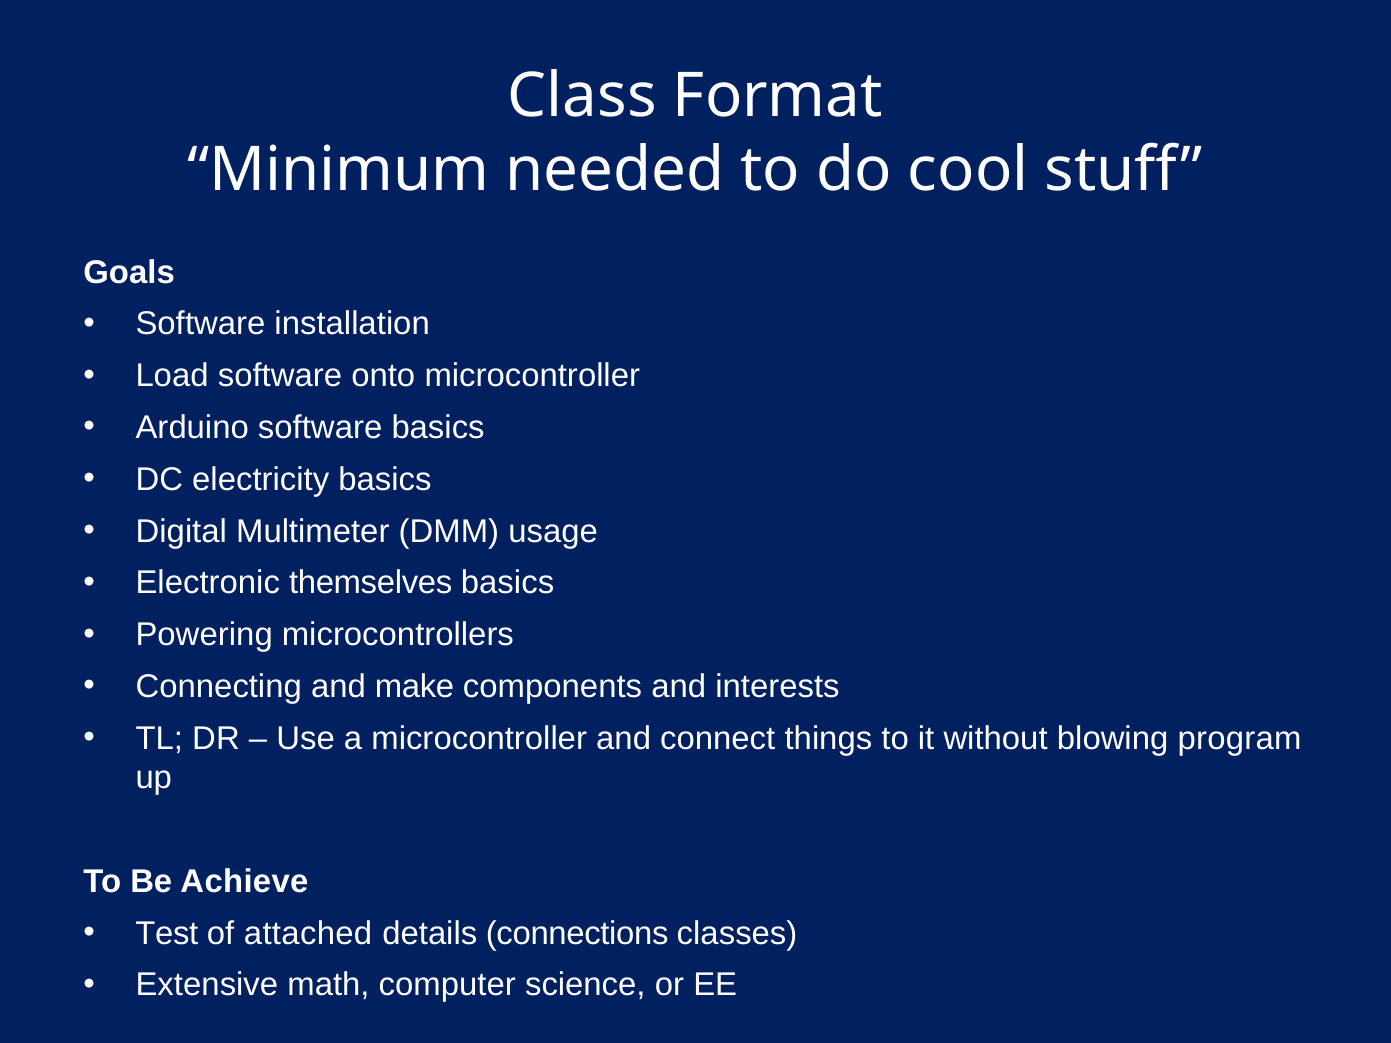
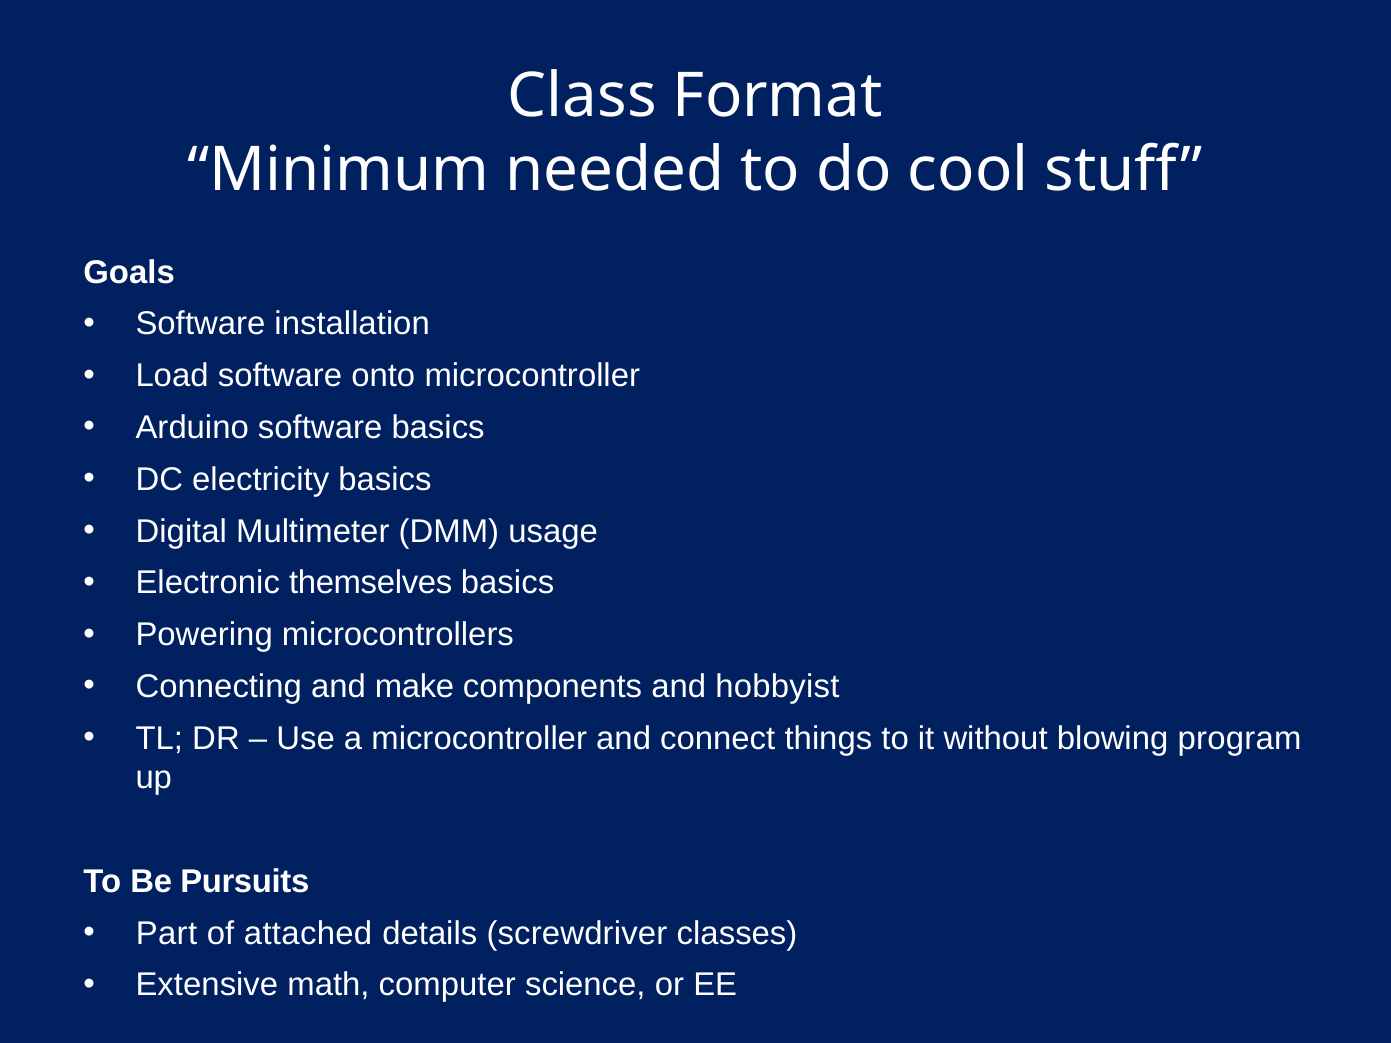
interests: interests -> hobbyist
Achieve: Achieve -> Pursuits
Test: Test -> Part
connections: connections -> screwdriver
